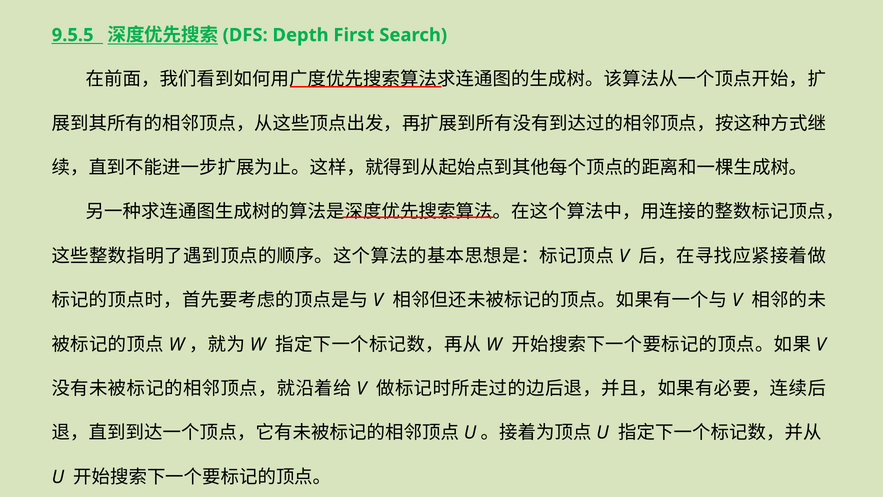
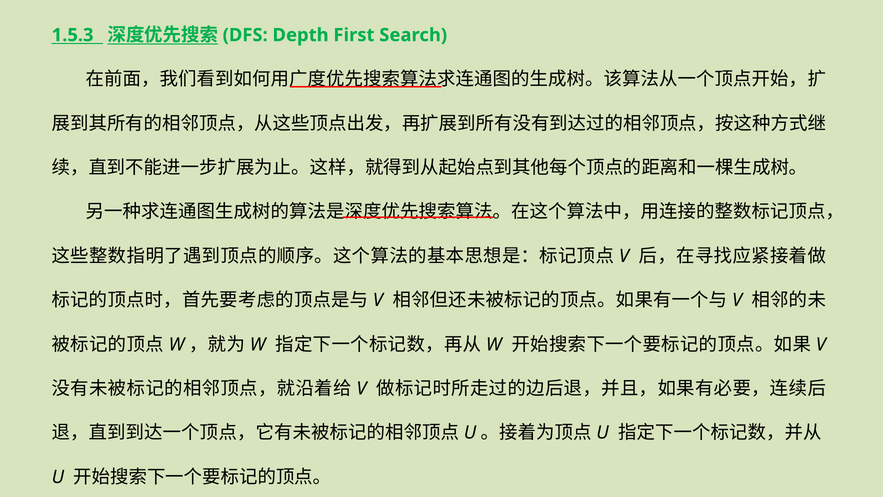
9.5.5: 9.5.5 -> 1.5.3
